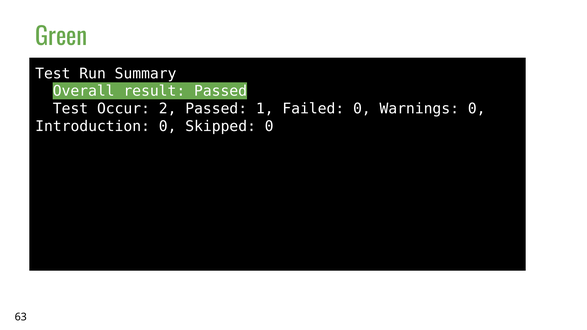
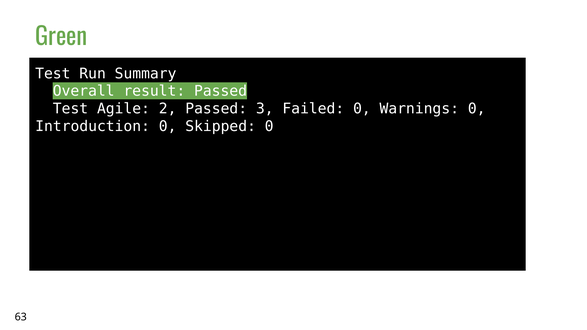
Occur: Occur -> Agile
1: 1 -> 3
